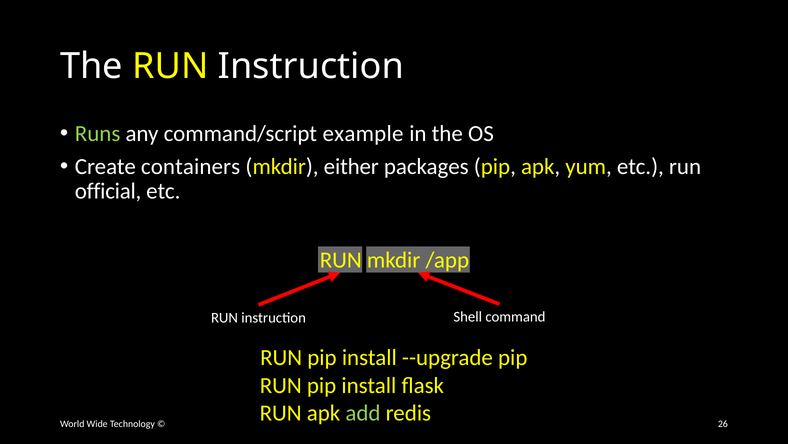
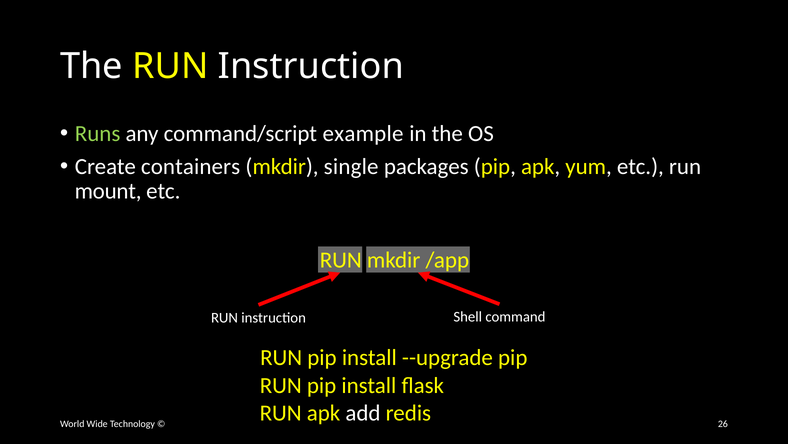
either: either -> single
official: official -> mount
add colour: light green -> white
